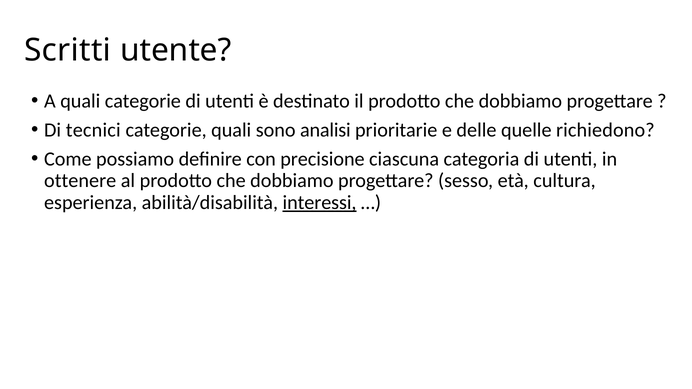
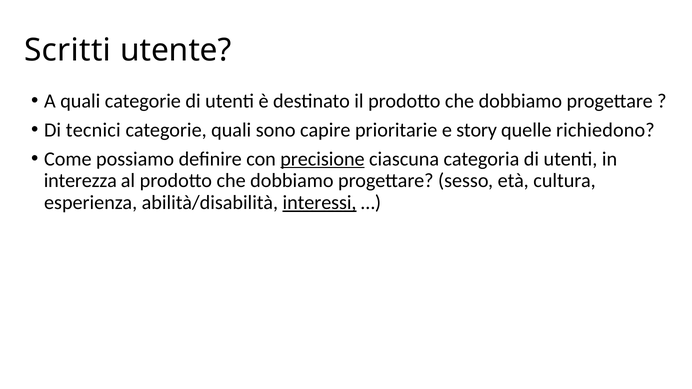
analisi: analisi -> capire
delle: delle -> story
precisione underline: none -> present
ottenere: ottenere -> interezza
